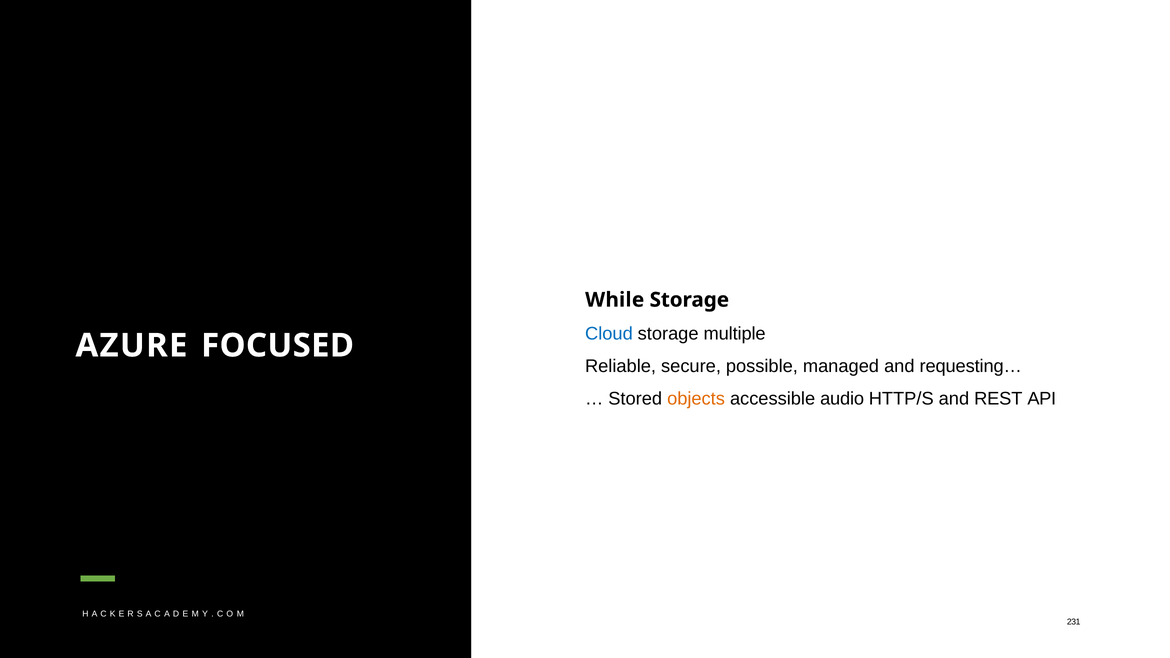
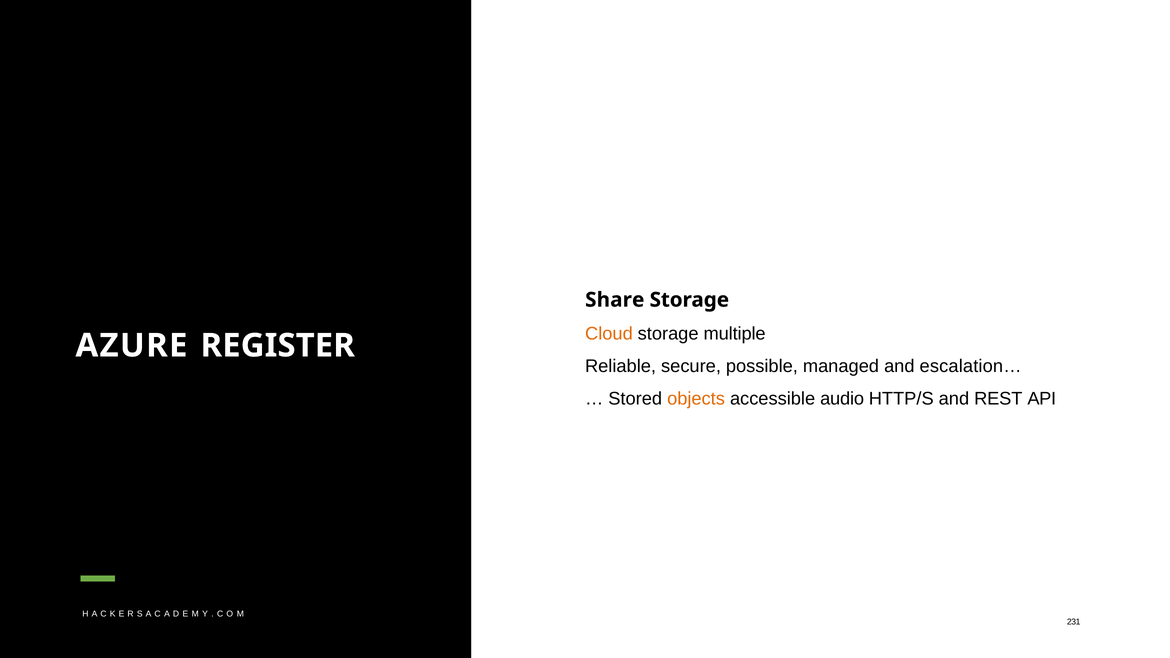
While: While -> Share
Cloud colour: blue -> orange
FOCUSED: FOCUSED -> REGISTER
requesting…: requesting… -> escalation…
